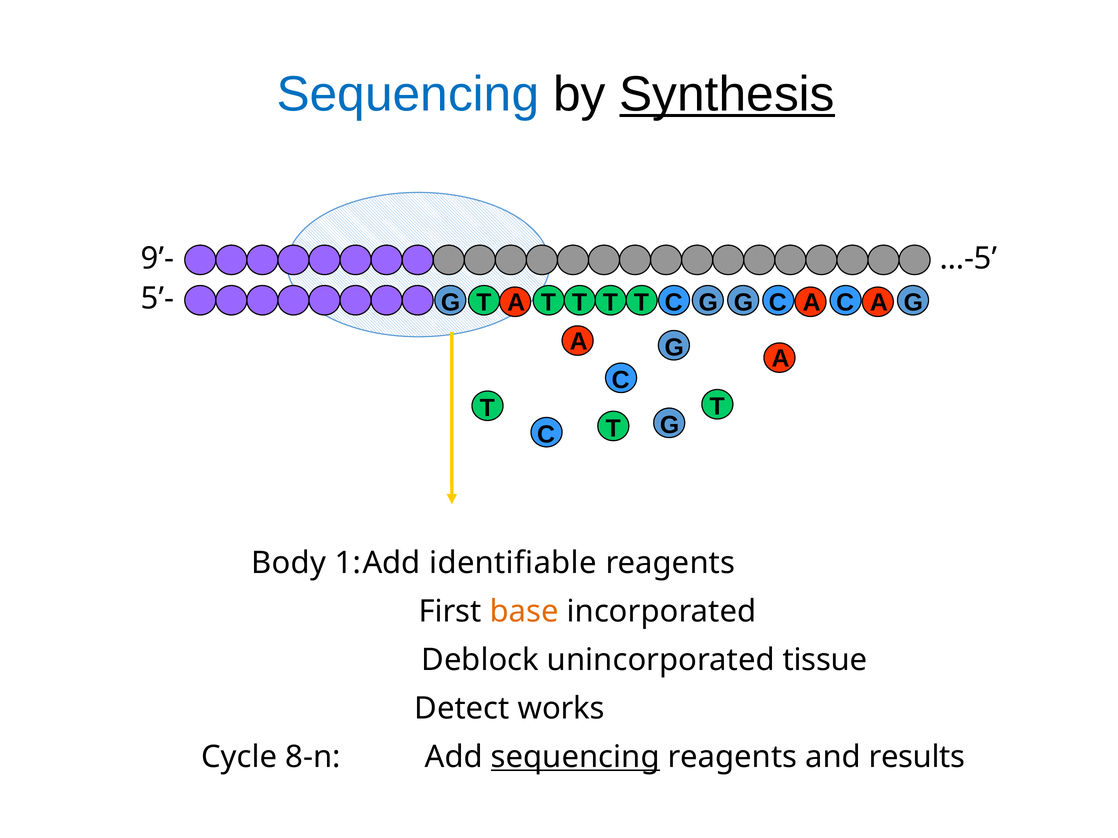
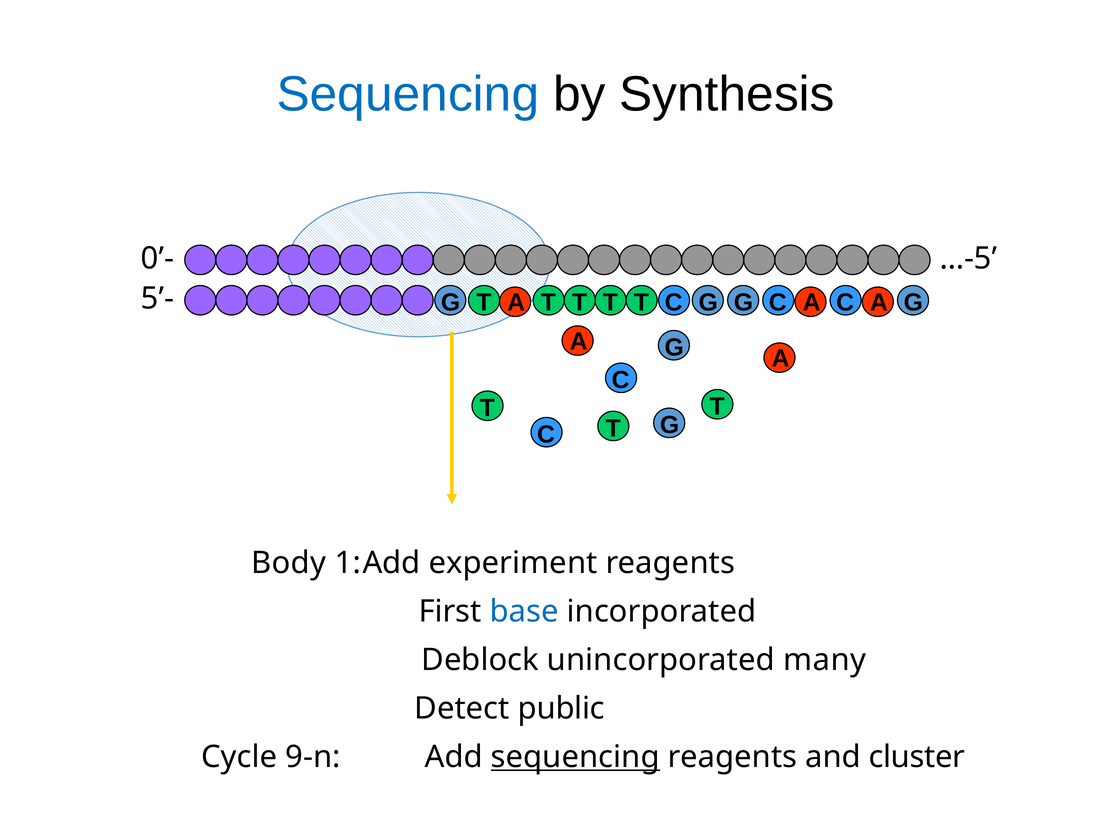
Synthesis underline: present -> none
9’-: 9’- -> 0’-
identifiable: identifiable -> experiment
base colour: orange -> blue
tissue: tissue -> many
works: works -> public
8-n: 8-n -> 9-n
results: results -> cluster
